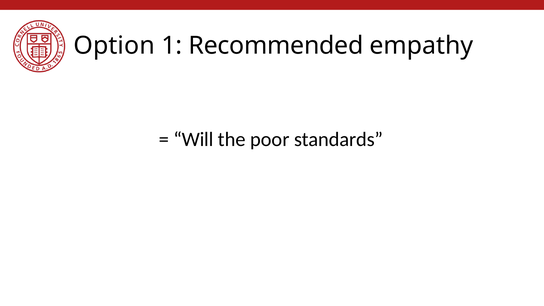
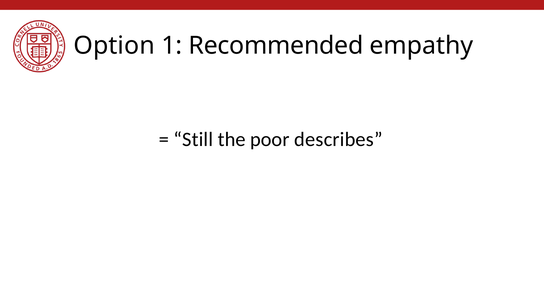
Will: Will -> Still
standards: standards -> describes
